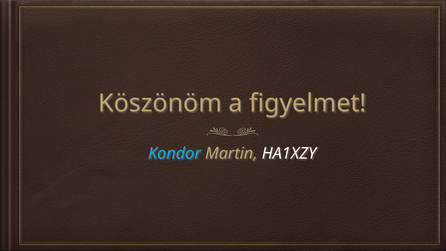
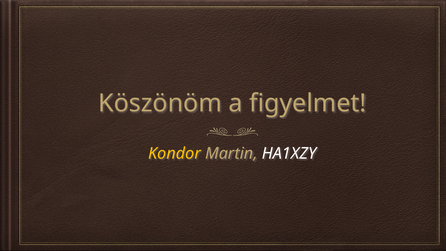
Kondor colour: light blue -> yellow
